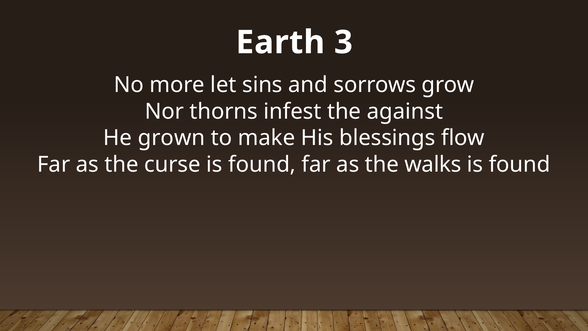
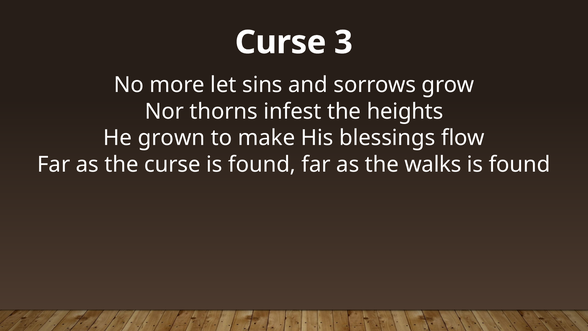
Earth at (280, 42): Earth -> Curse
against: against -> heights
